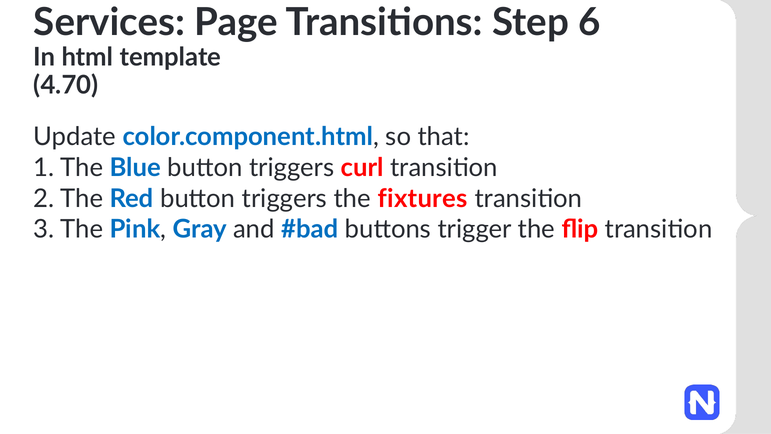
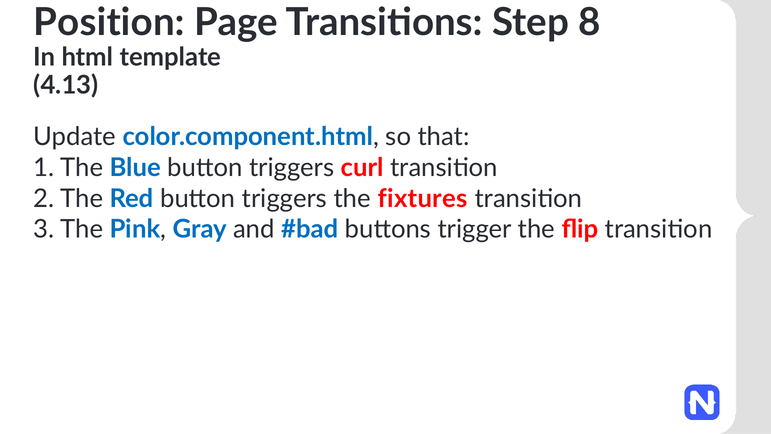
Services: Services -> Position
6: 6 -> 8
4.70: 4.70 -> 4.13
